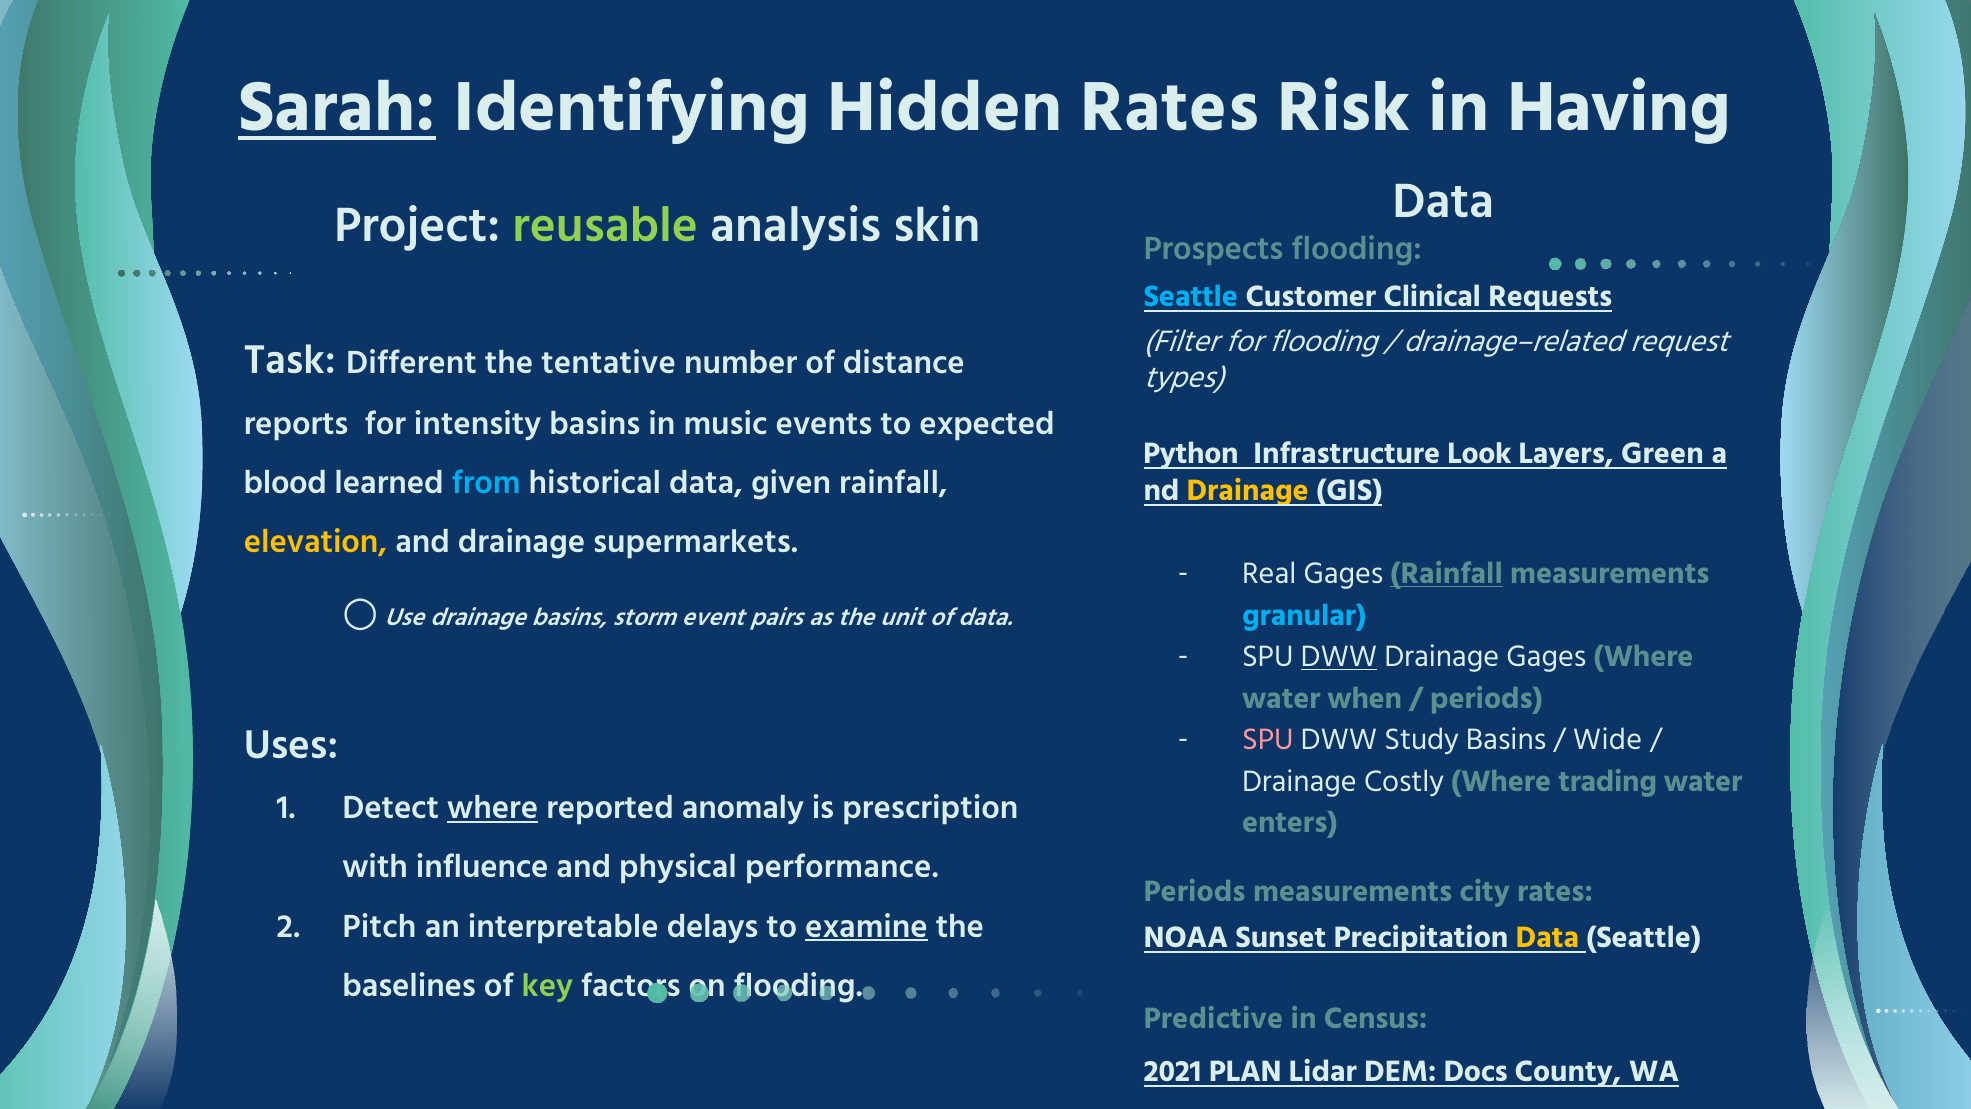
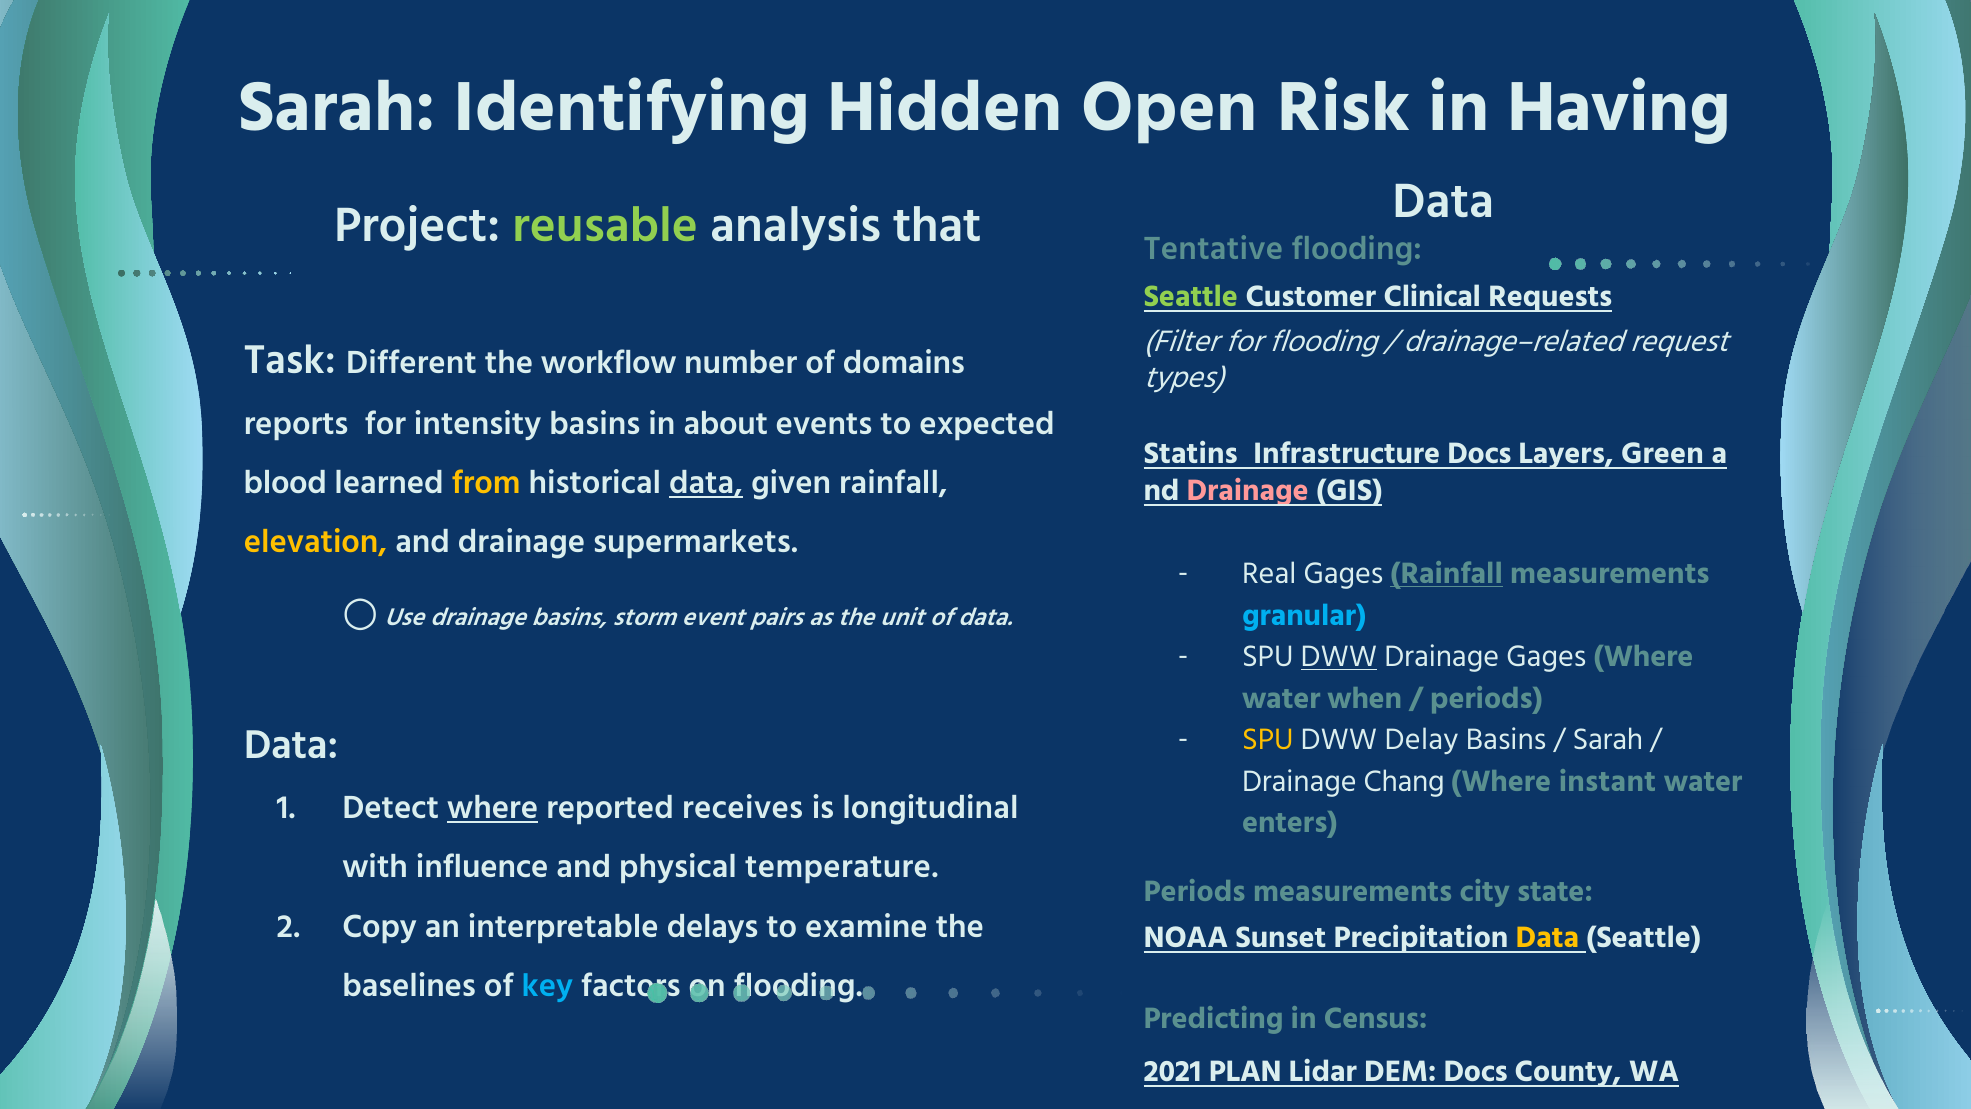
Sarah at (337, 107) underline: present -> none
Hidden Rates: Rates -> Open
skin: skin -> that
Prospects: Prospects -> Tentative
Seattle at (1191, 296) colour: light blue -> light green
tentative: tentative -> workflow
distance: distance -> domains
music: music -> about
Python: Python -> Statins
Infrastructure Look: Look -> Docs
from colour: light blue -> yellow
data at (706, 483) underline: none -> present
Drainage at (1248, 490) colour: yellow -> pink
SPU at (1268, 739) colour: pink -> yellow
Study: Study -> Delay
Wide at (1608, 739): Wide -> Sarah
Uses at (291, 744): Uses -> Data
Costly: Costly -> Chang
trading: trading -> instant
anomaly: anomaly -> receives
prescription: prescription -> longitudinal
performance: performance -> temperature
city rates: rates -> state
Pitch: Pitch -> Copy
examine underline: present -> none
key colour: light green -> light blue
Predictive: Predictive -> Predicting
